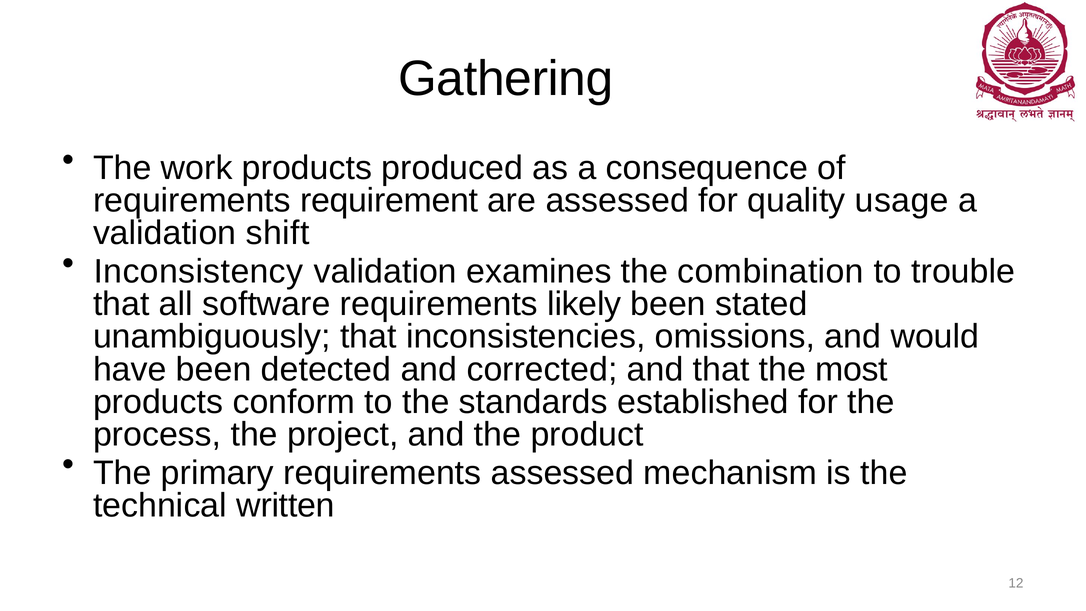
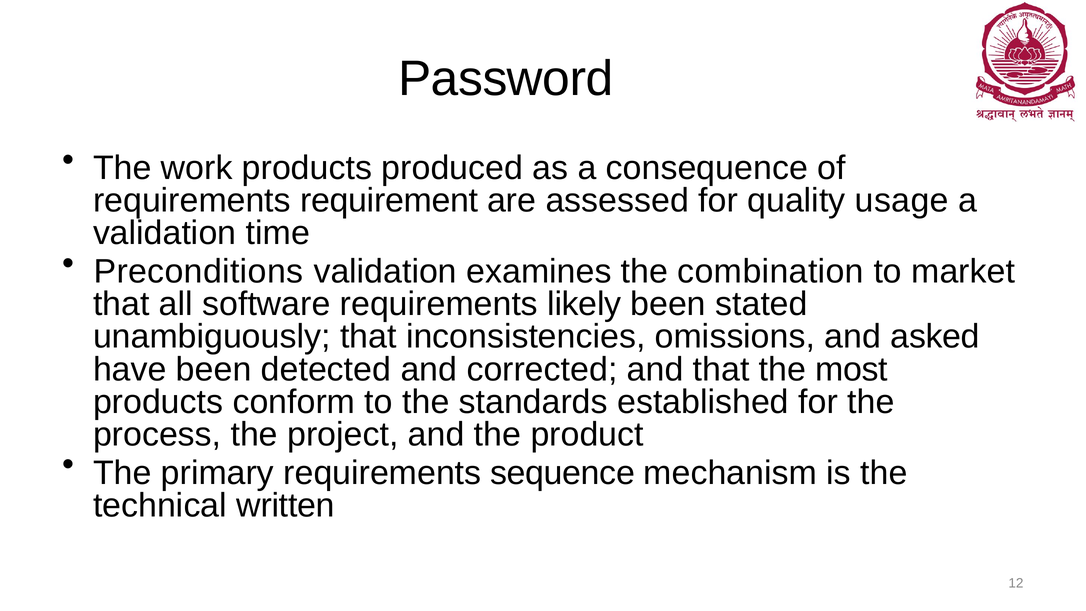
Gathering: Gathering -> Password
shift: shift -> time
Inconsistency: Inconsistency -> Preconditions
trouble: trouble -> market
would: would -> asked
requirements assessed: assessed -> sequence
